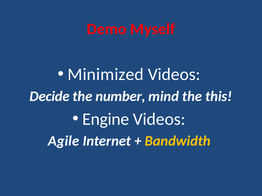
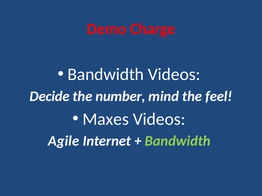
Myself: Myself -> Charge
Minimized at (106, 75): Minimized -> Bandwidth
this: this -> feel
Engine: Engine -> Maxes
Bandwidth at (178, 141) colour: yellow -> light green
